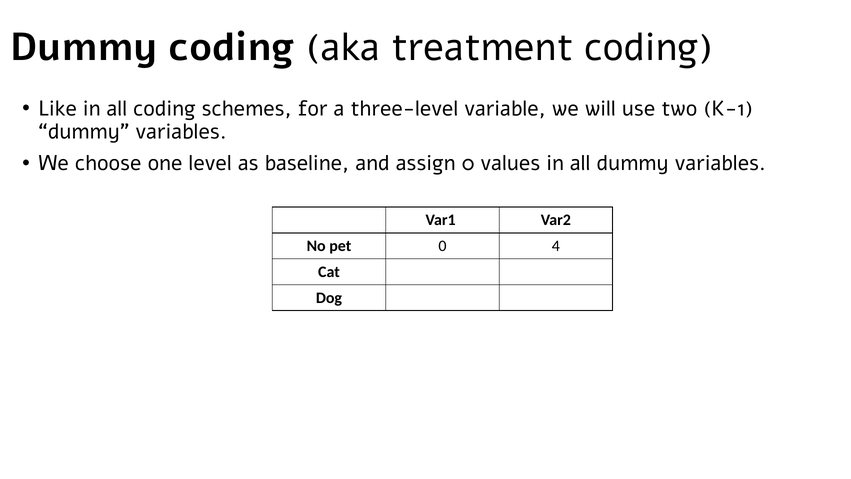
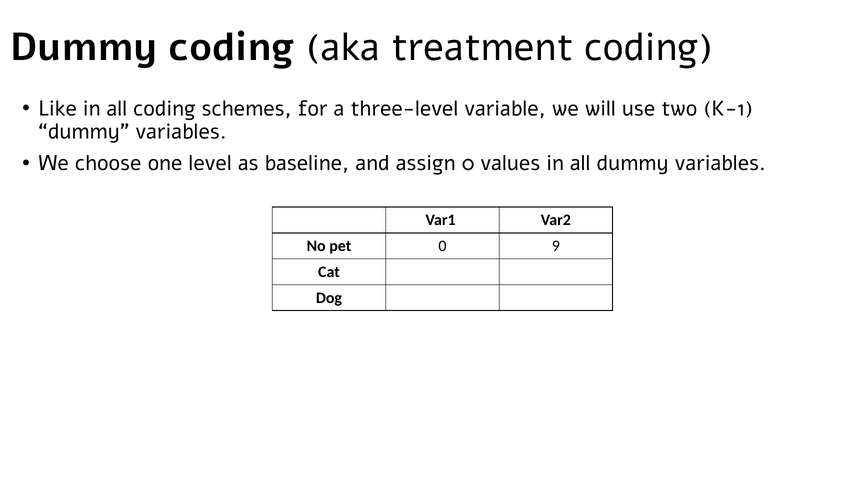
4: 4 -> 9
